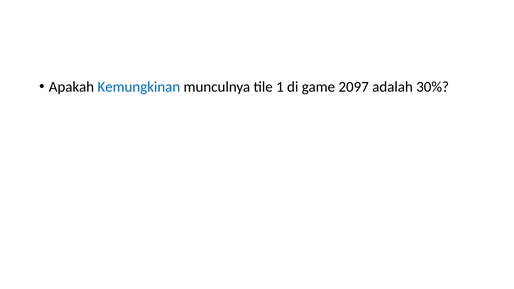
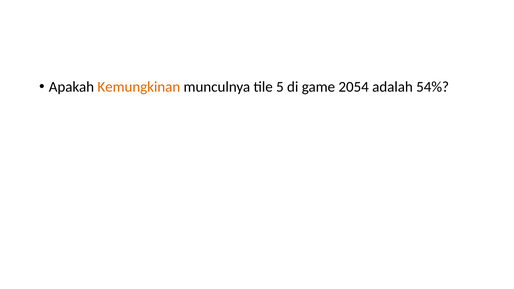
Kemungkinan colour: blue -> orange
1: 1 -> 5
2097: 2097 -> 2054
30%: 30% -> 54%
